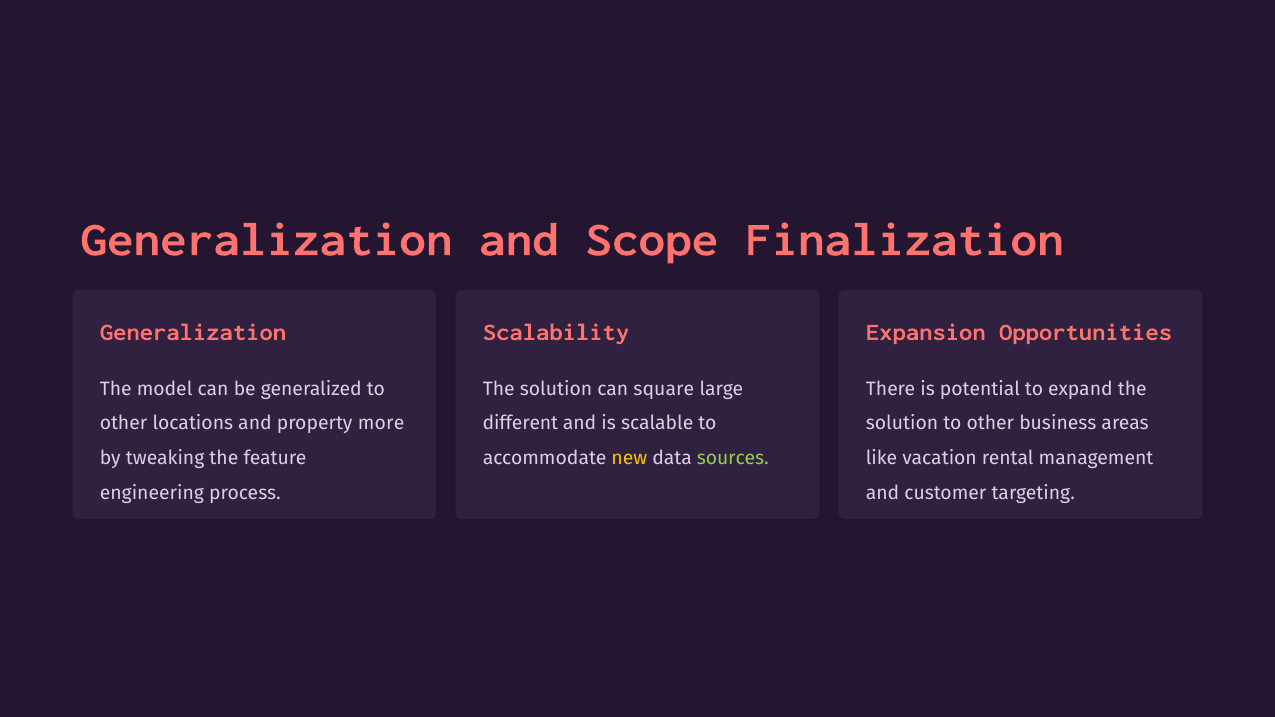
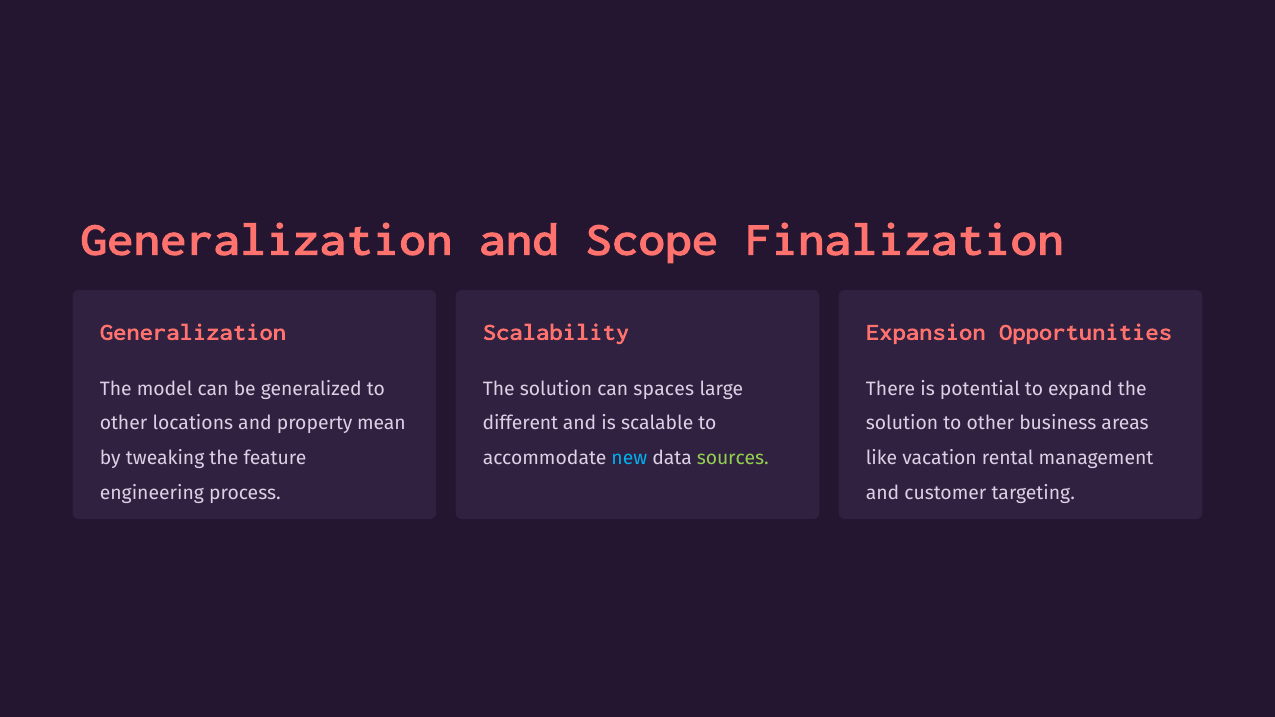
square: square -> spaces
more: more -> mean
new colour: yellow -> light blue
